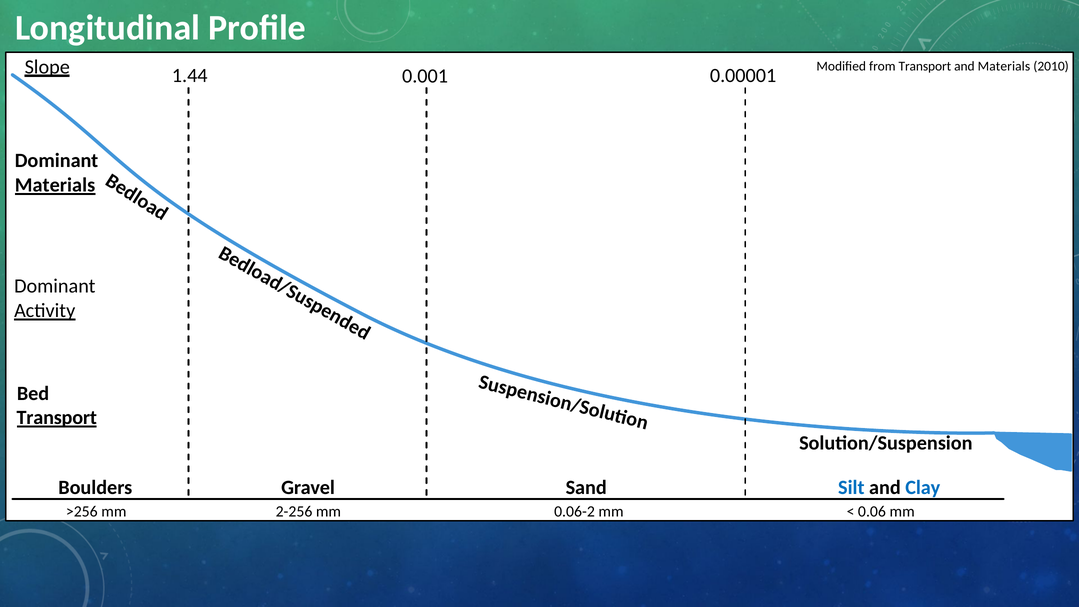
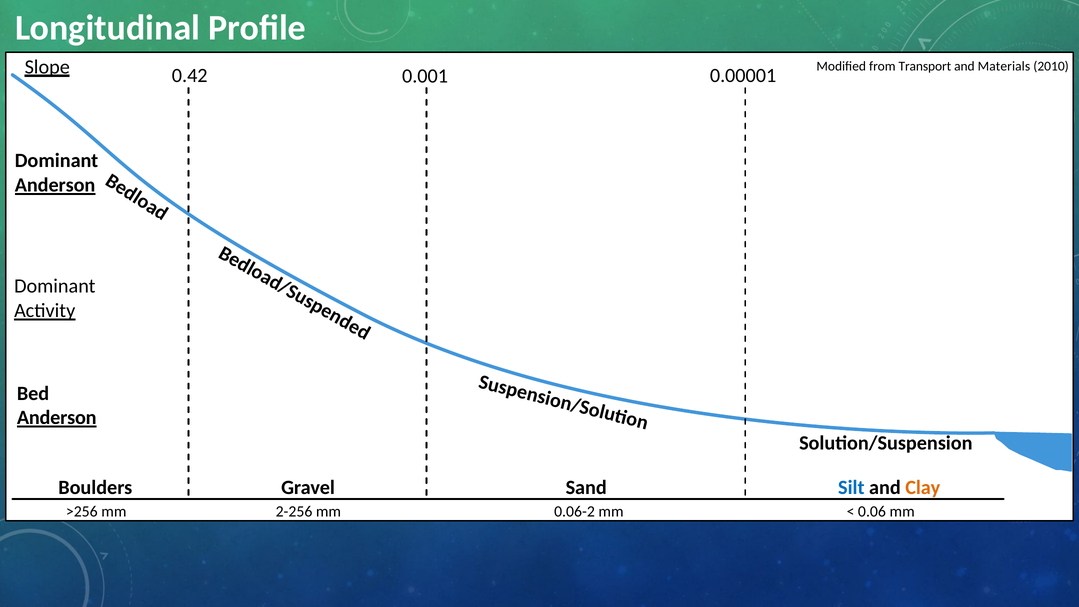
1.44: 1.44 -> 0.42
Materials at (55, 185): Materials -> Anderson
Transport at (57, 418): Transport -> Anderson
Clay colour: blue -> orange
